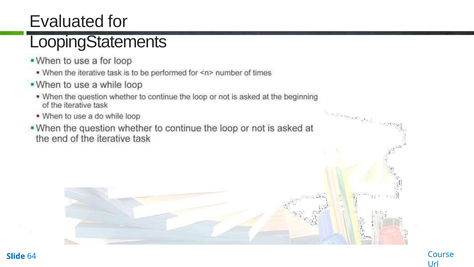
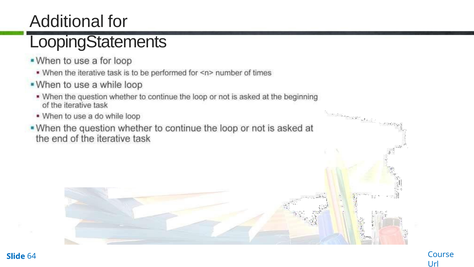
Evaluated: Evaluated -> Additional
